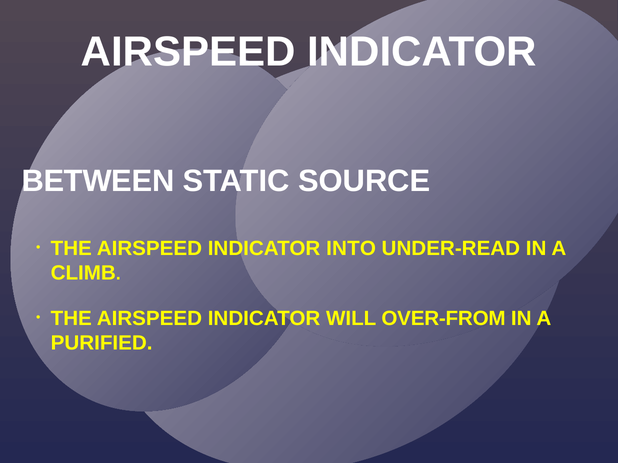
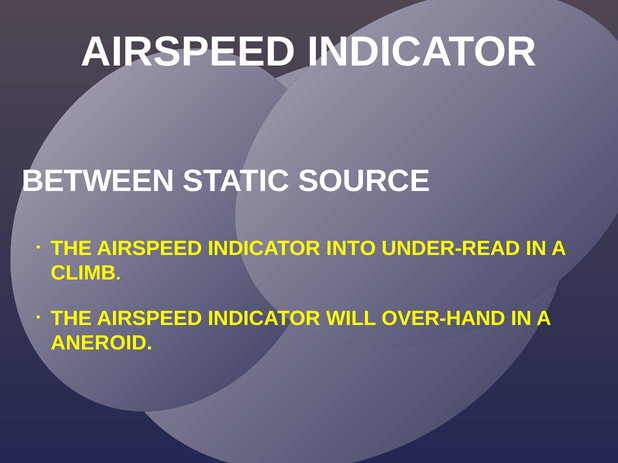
OVER-FROM: OVER-FROM -> OVER-HAND
PURIFIED: PURIFIED -> ANEROID
